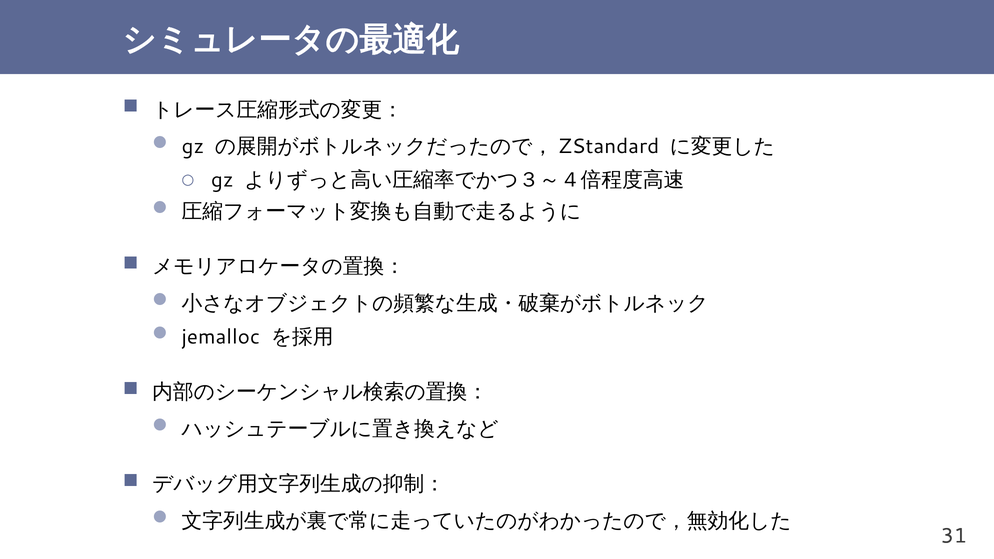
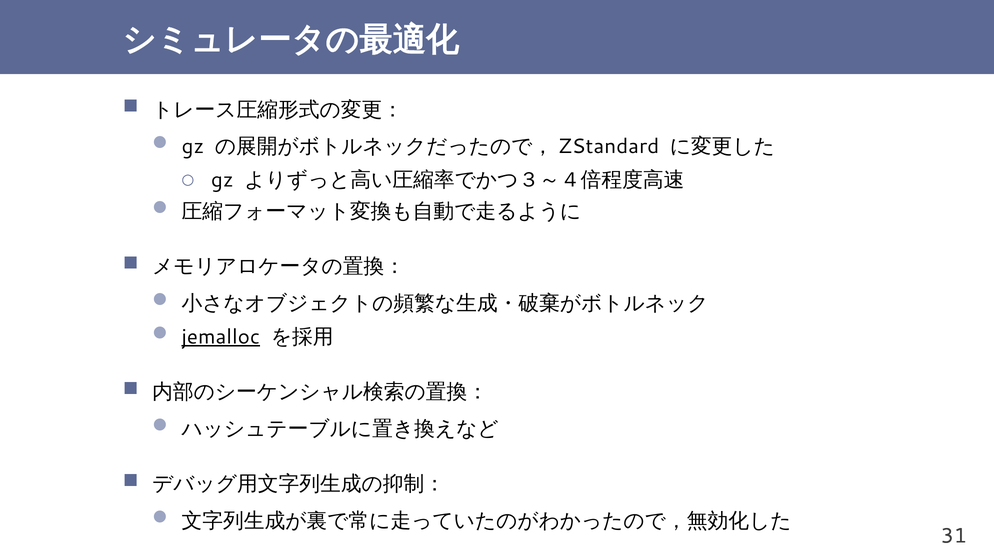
jemalloc underline: none -> present
